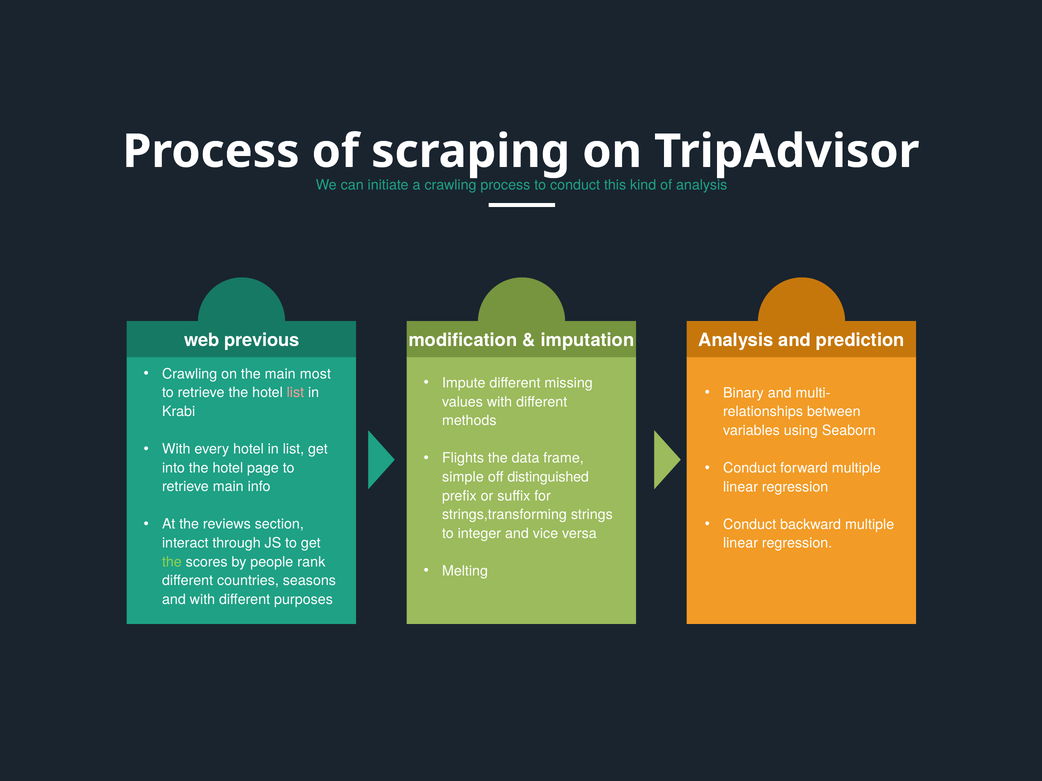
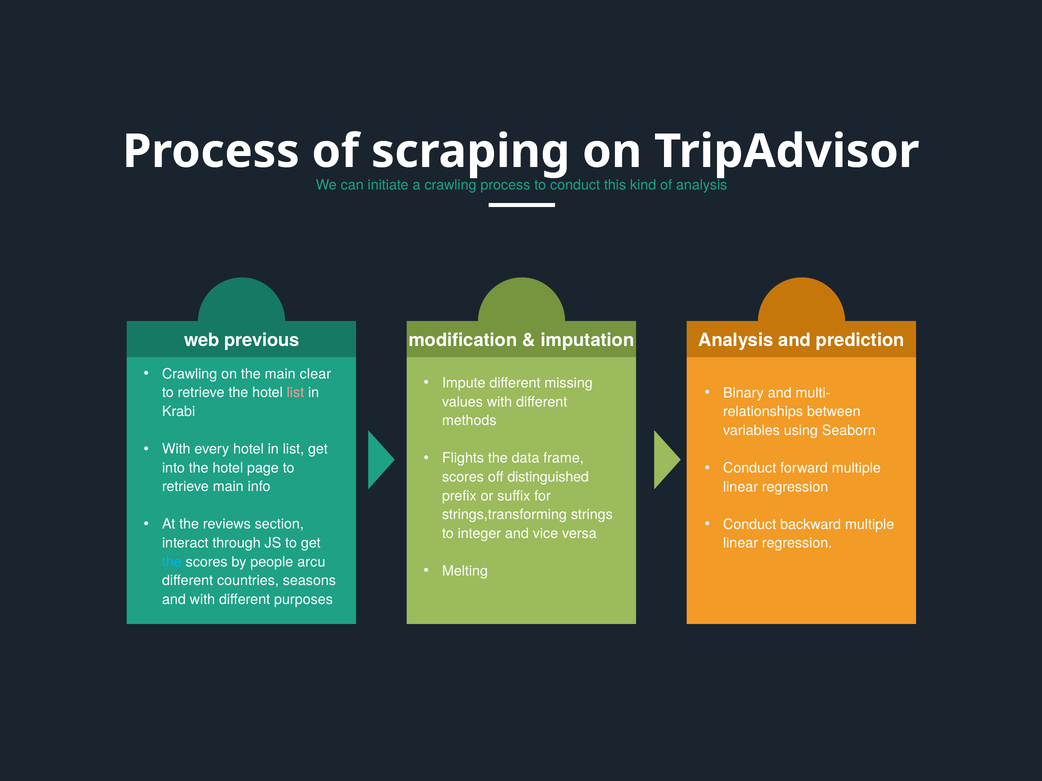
most: most -> clear
simple at (463, 477): simple -> scores
the at (172, 562) colour: light green -> light blue
rank: rank -> arcu
